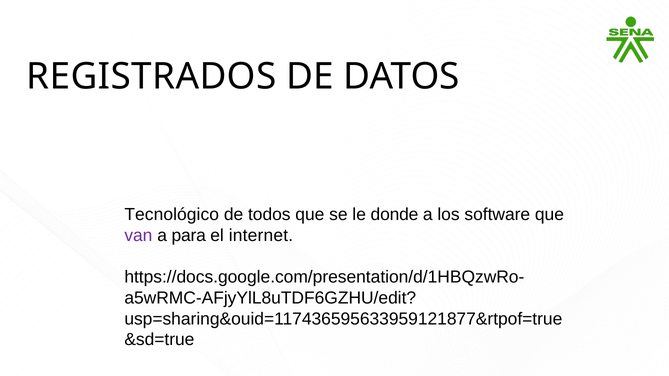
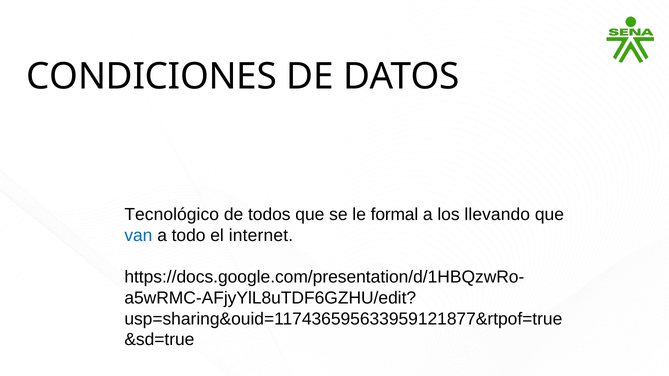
REGISTRADOS: REGISTRADOS -> CONDICIONES
donde: donde -> formal
software: software -> llevando
van colour: purple -> blue
para: para -> todo
